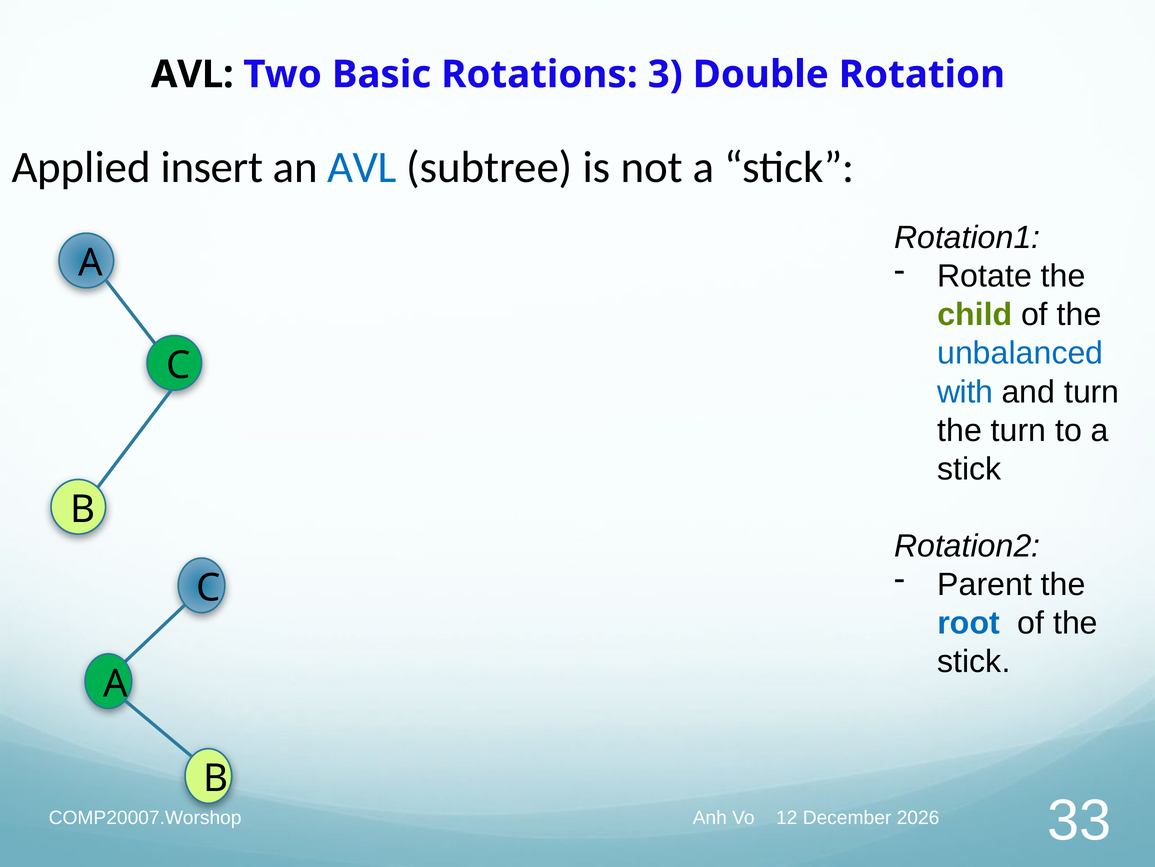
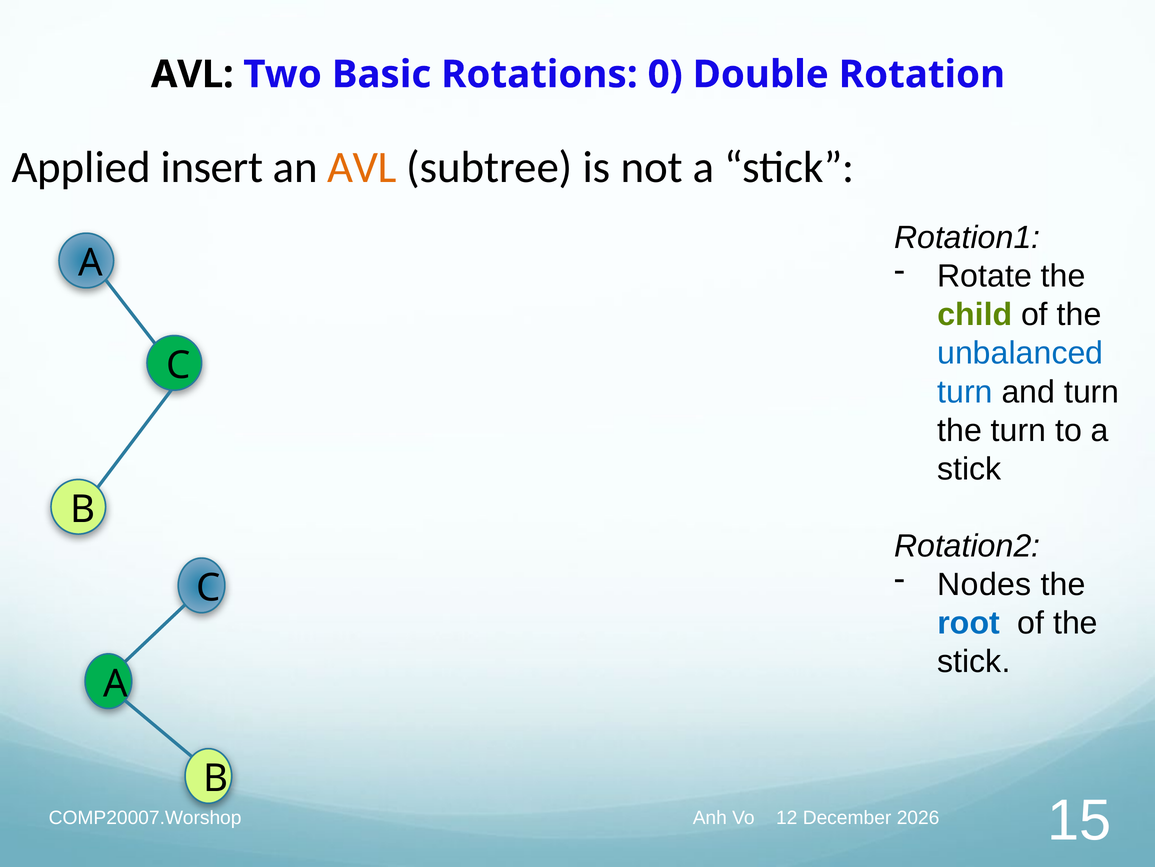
3: 3 -> 0
AVL at (362, 167) colour: blue -> orange
with at (965, 392): with -> turn
Parent: Parent -> Nodes
33: 33 -> 15
